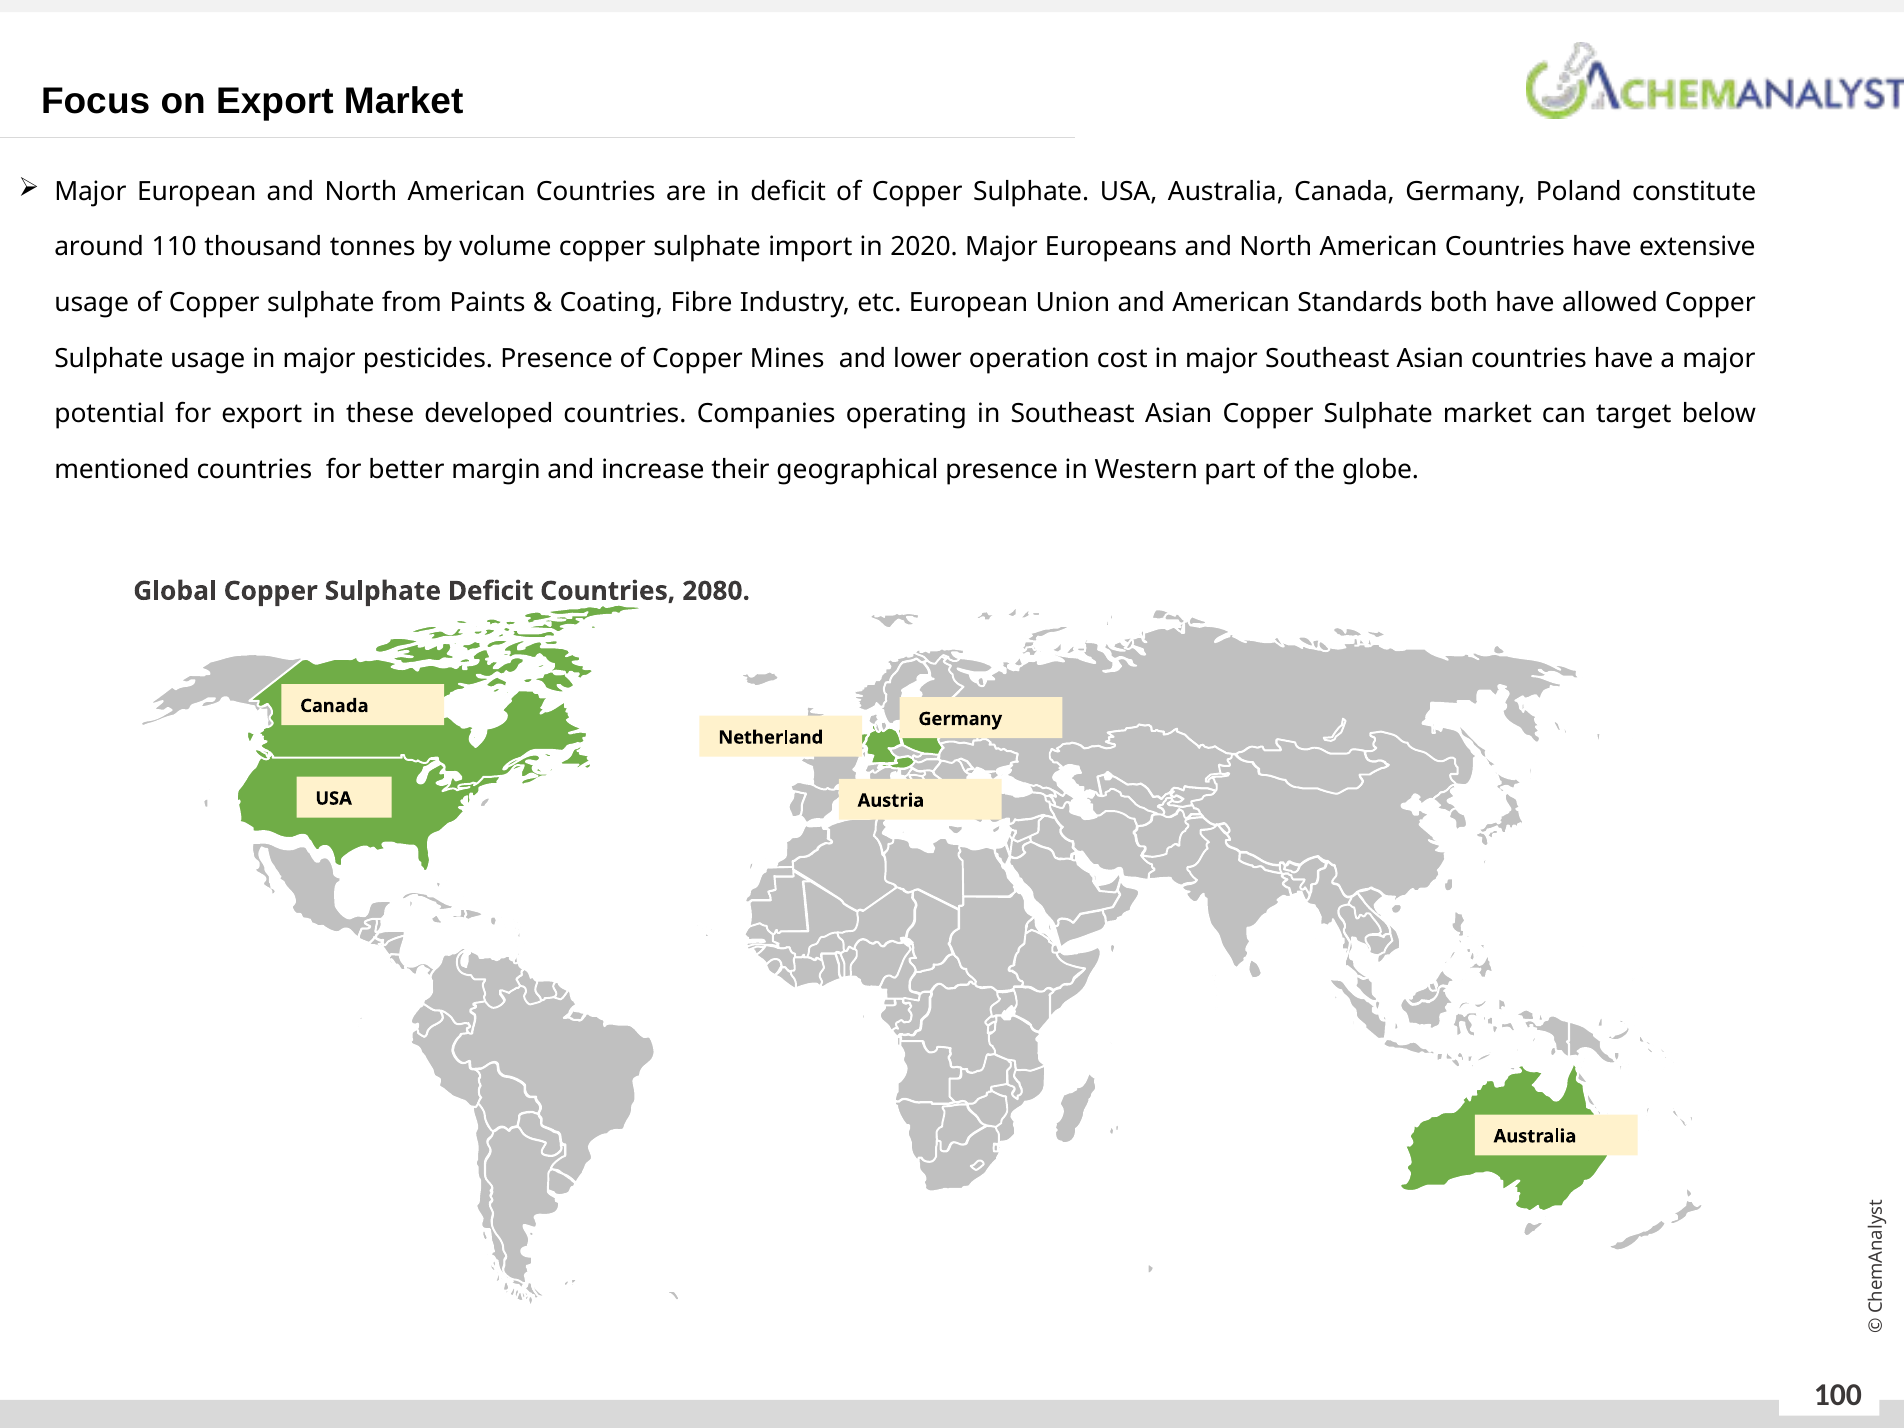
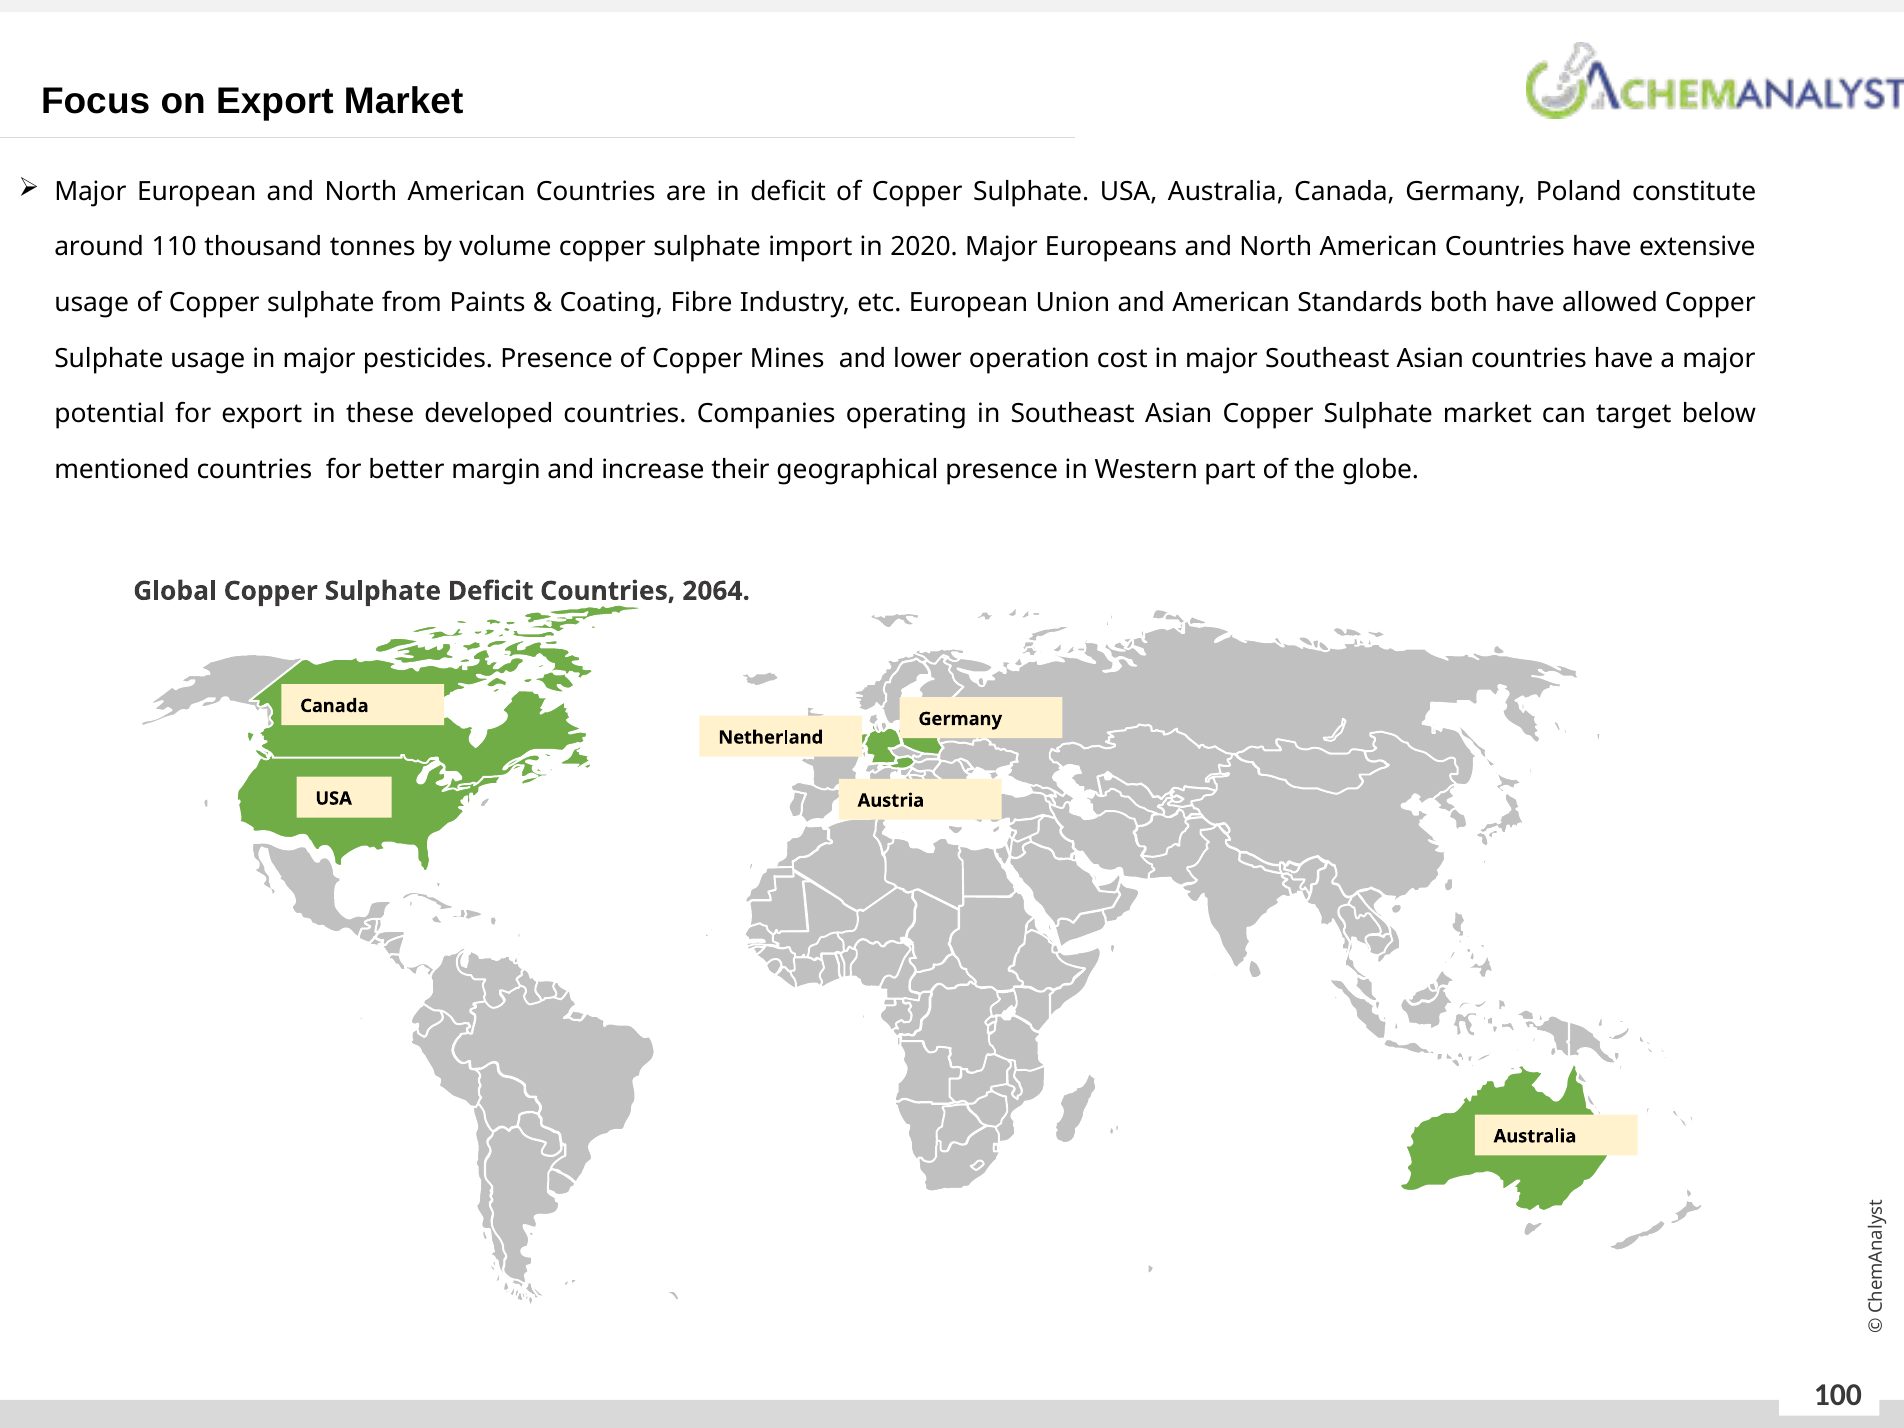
2080: 2080 -> 2064
